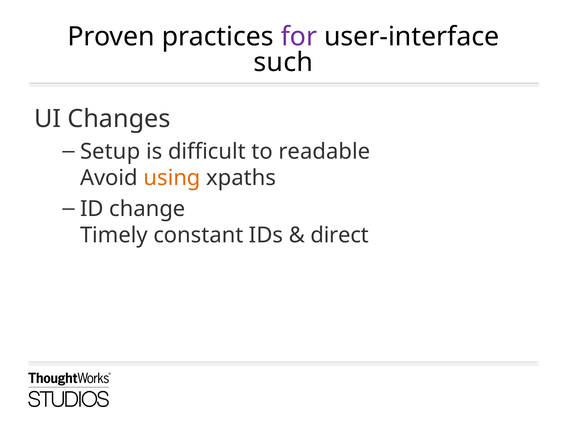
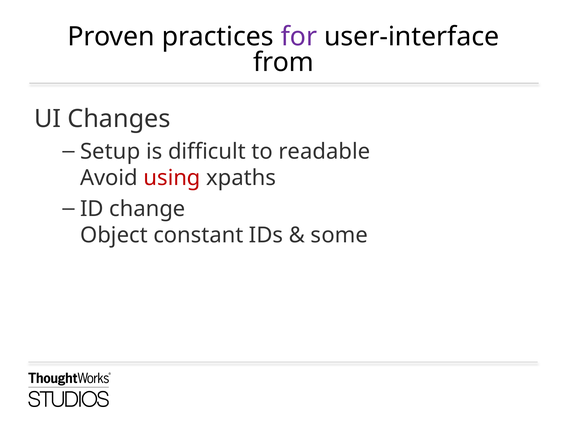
such: such -> from
using colour: orange -> red
Timely: Timely -> Object
direct: direct -> some
